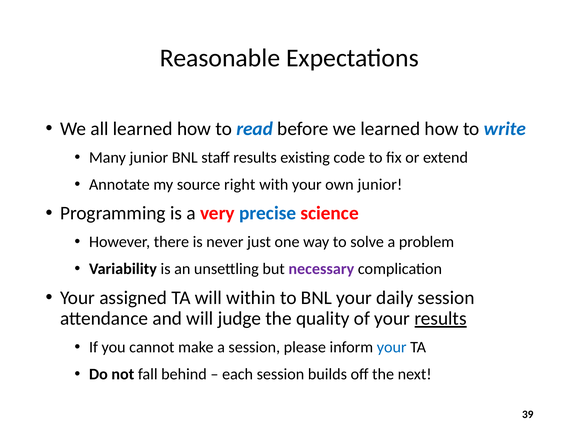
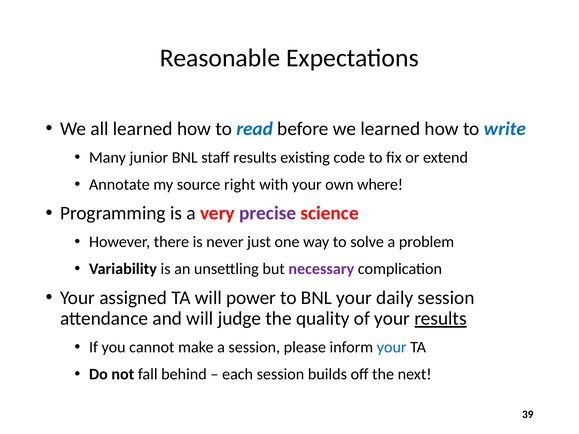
own junior: junior -> where
precise colour: blue -> purple
within: within -> power
